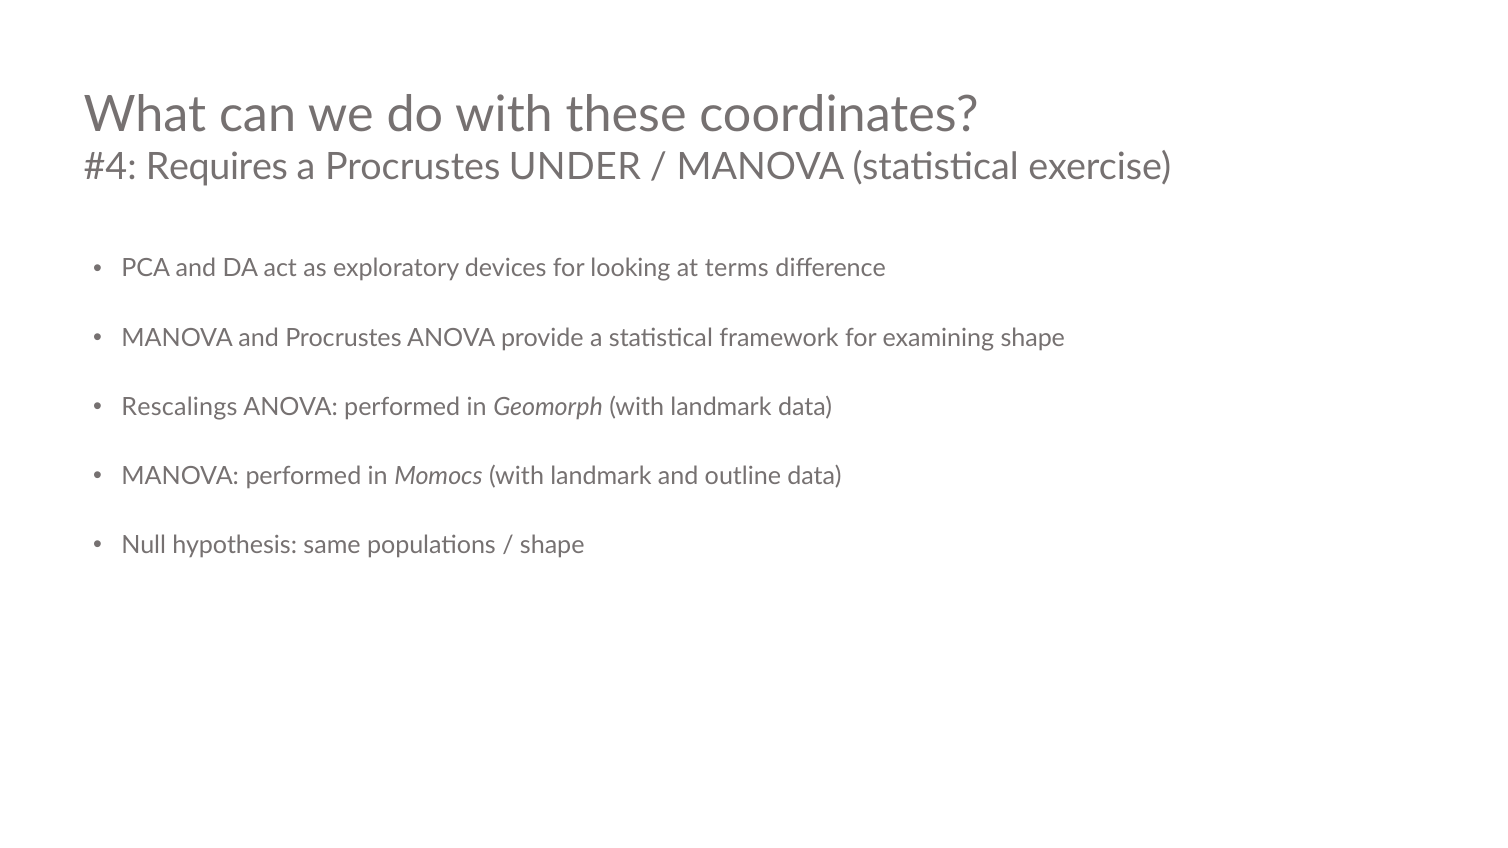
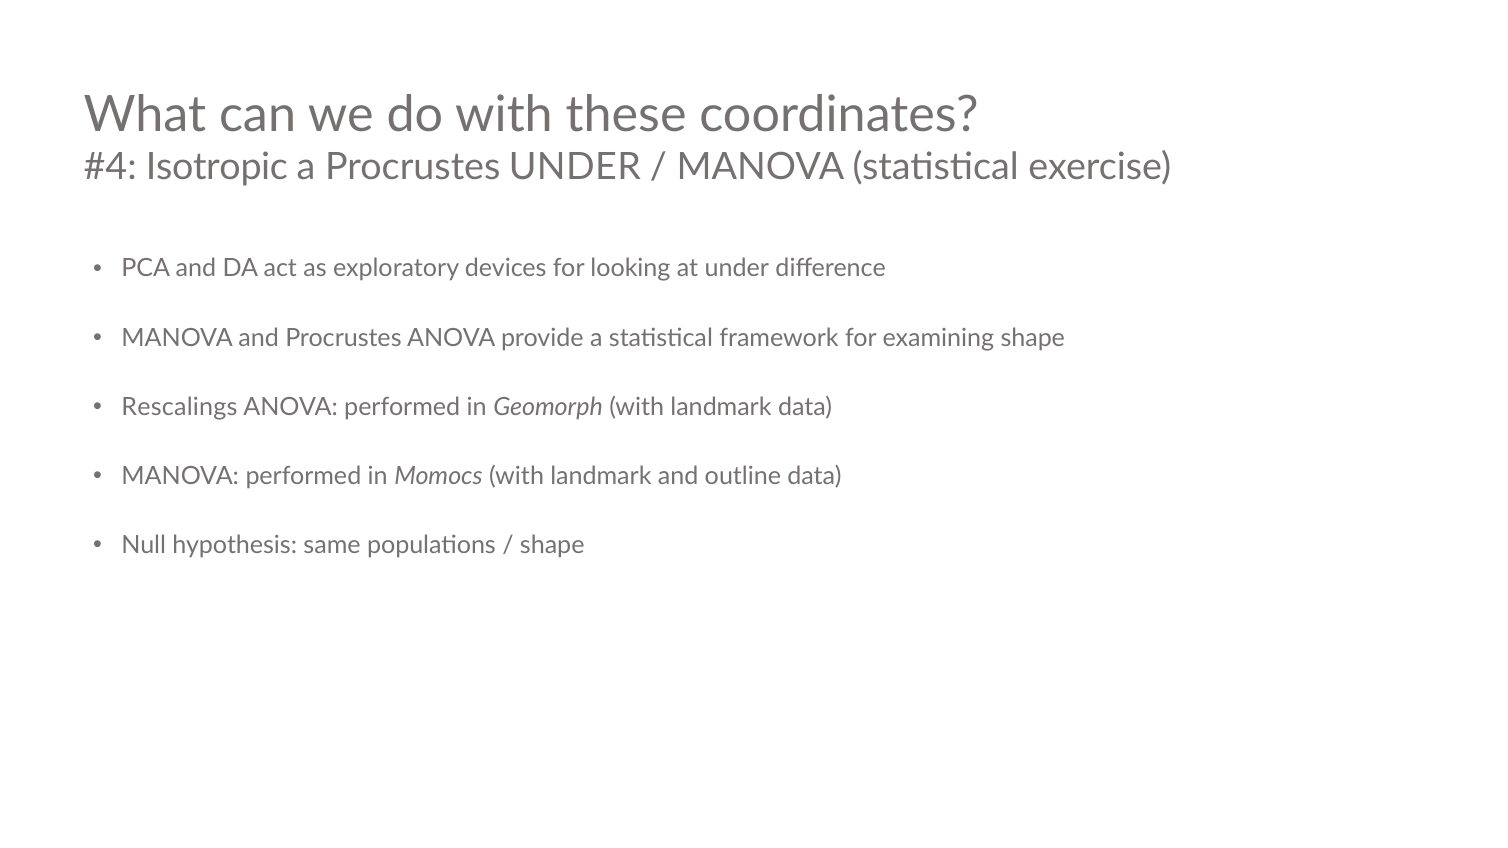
Requires: Requires -> Isotropic
at terms: terms -> under
